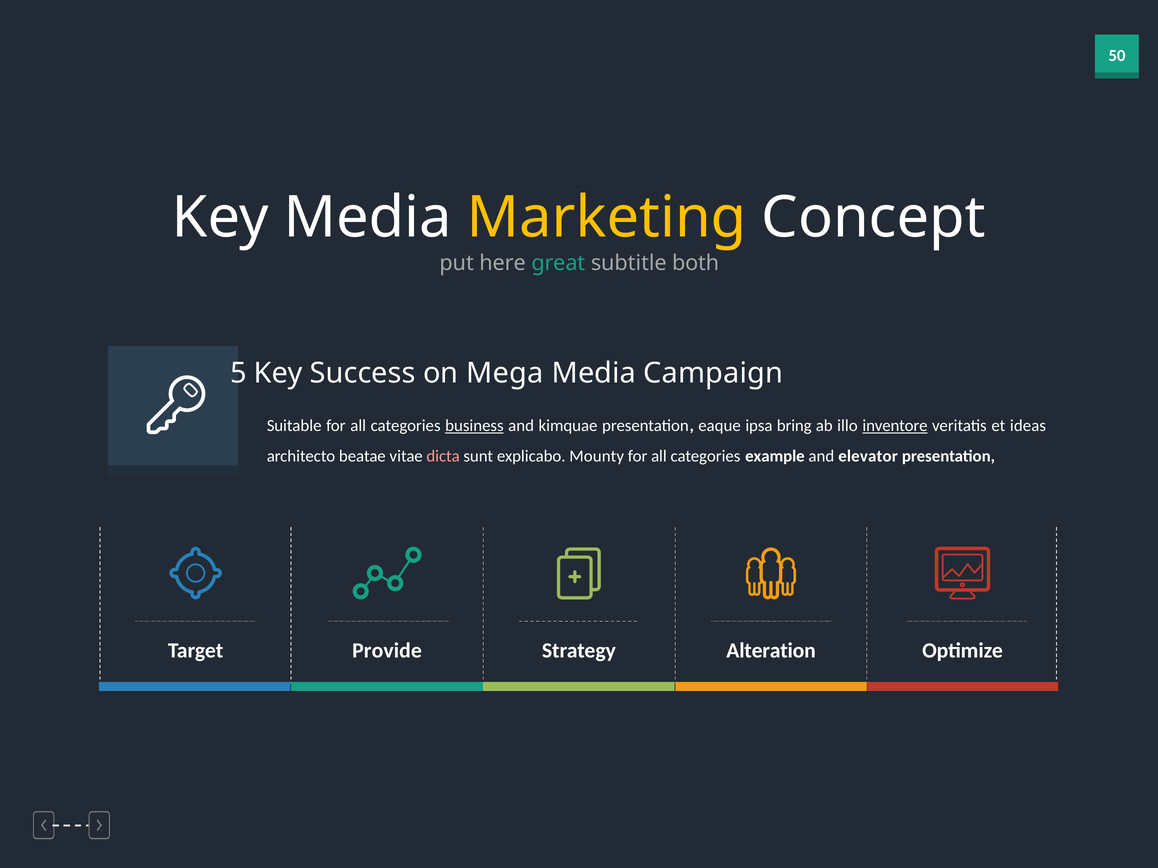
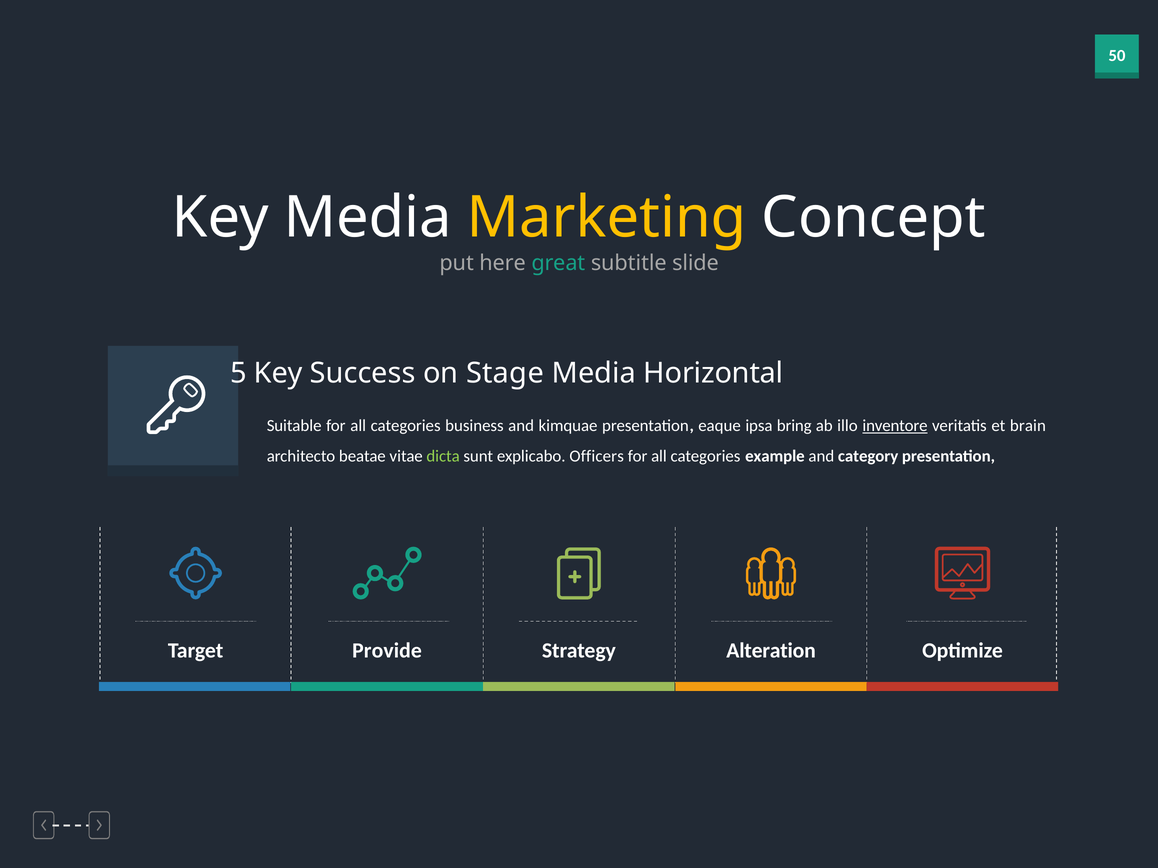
both: both -> slide
Mega: Mega -> Stage
Campaign: Campaign -> Horizontal
business underline: present -> none
ideas: ideas -> brain
dicta colour: pink -> light green
Mounty: Mounty -> Officers
elevator: elevator -> category
